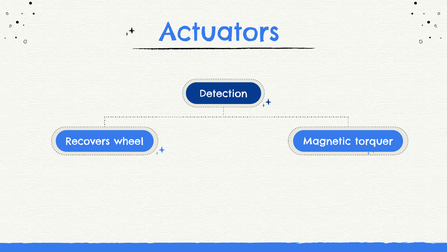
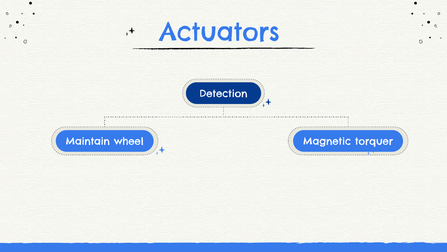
Recovers: Recovers -> Maintain
